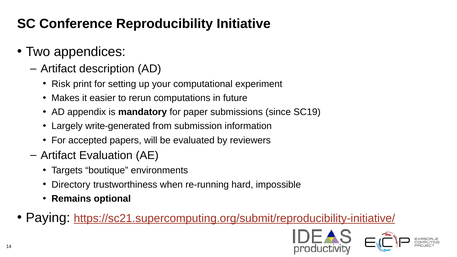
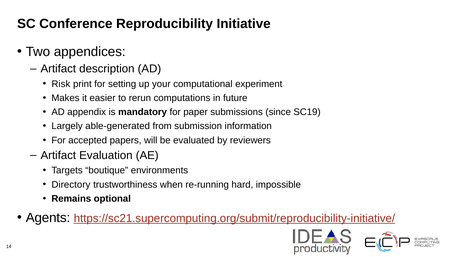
write-generated: write-generated -> able-generated
Paying: Paying -> Agents
